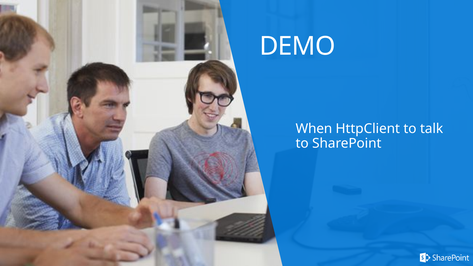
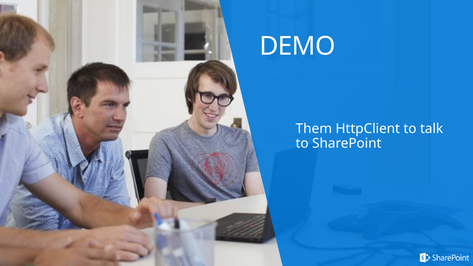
When: When -> Them
